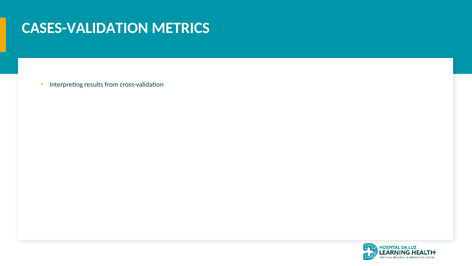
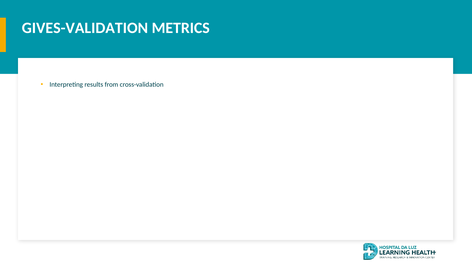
CASES-VALIDATION: CASES-VALIDATION -> GIVES-VALIDATION
